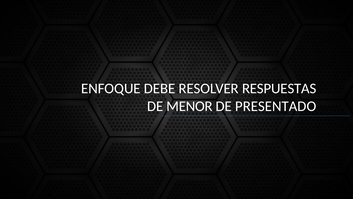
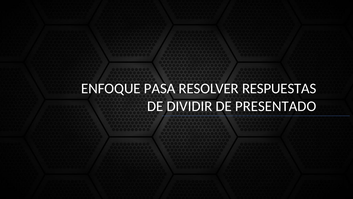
DEBE: DEBE -> PASA
MENOR: MENOR -> DIVIDIR
